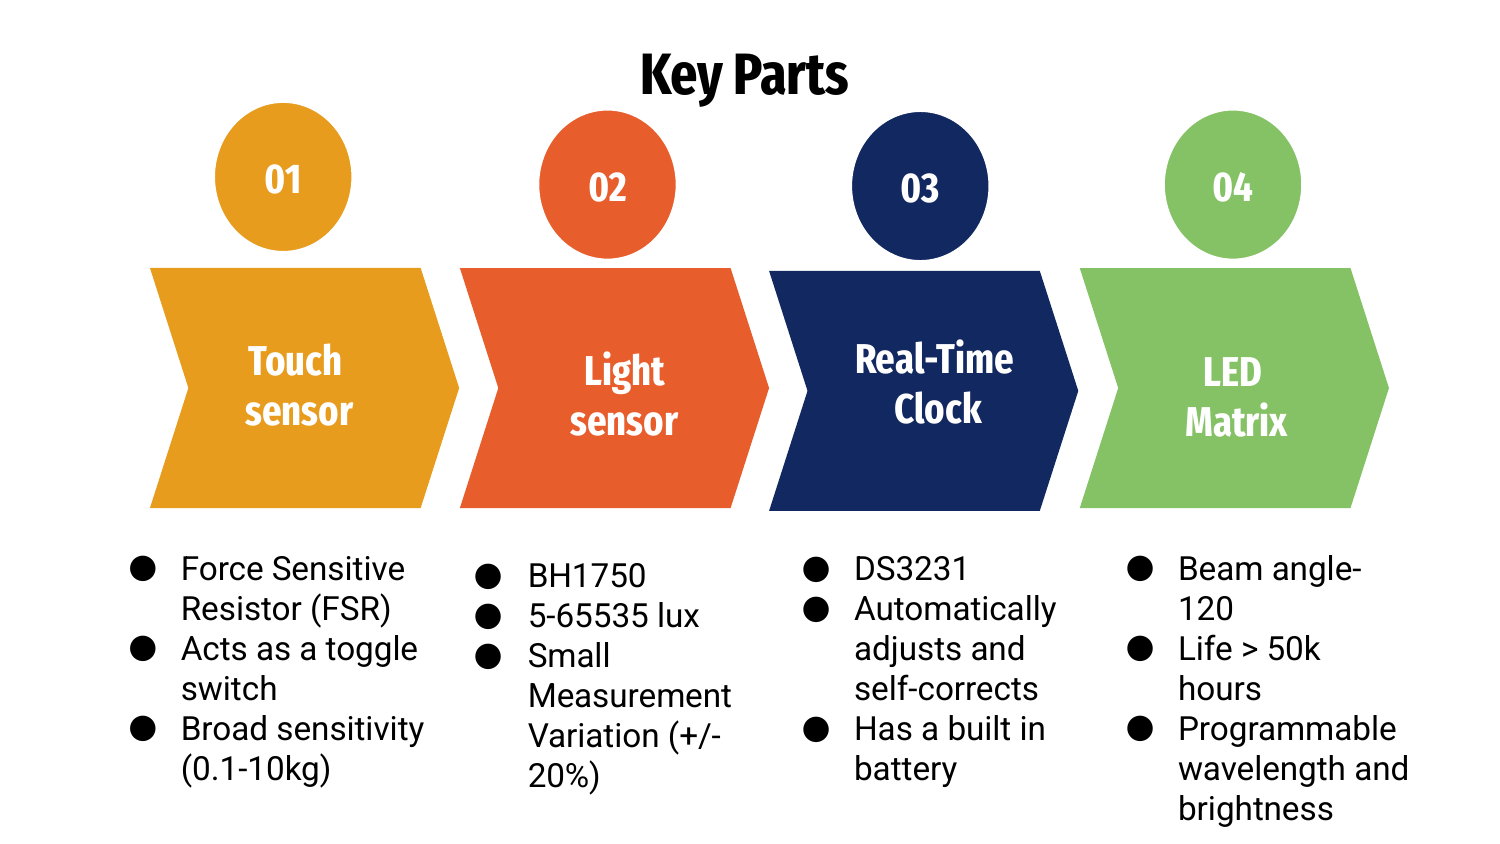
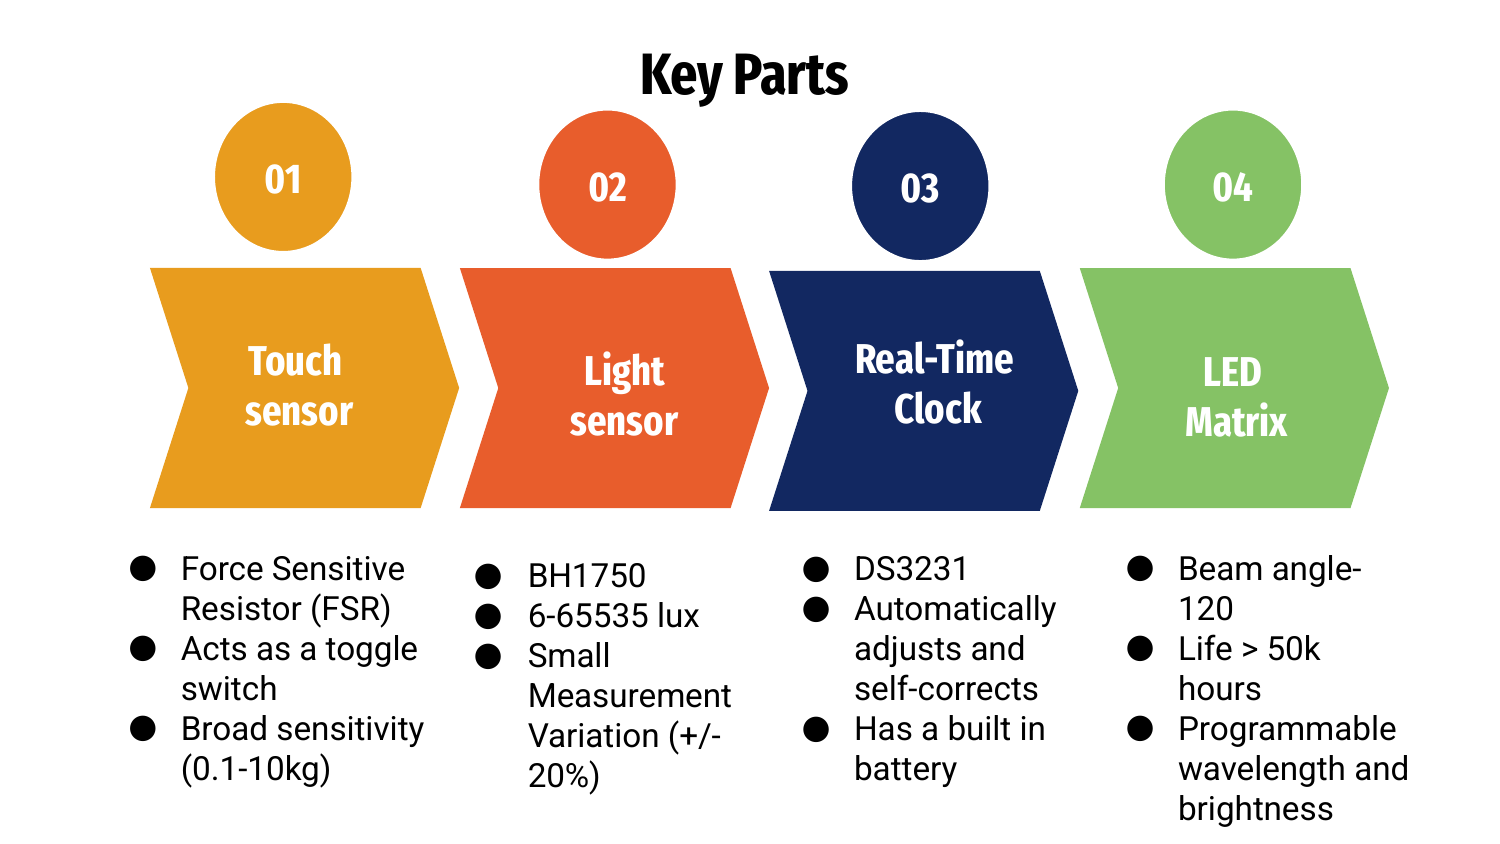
5-65535: 5-65535 -> 6-65535
